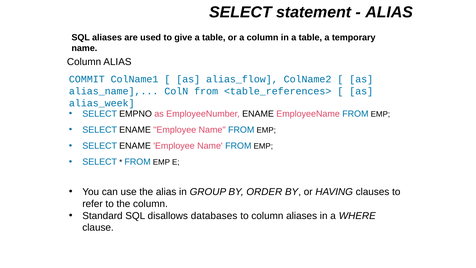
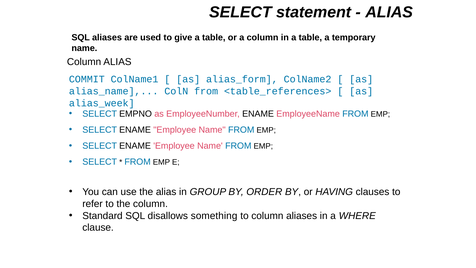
alias_flow: alias_flow -> alias_form
databases: databases -> something
